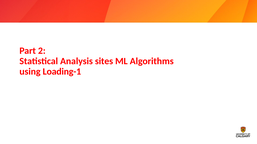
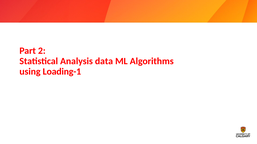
sites: sites -> data
